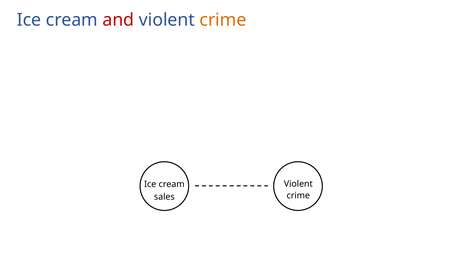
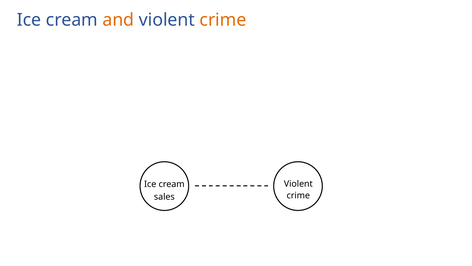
and colour: red -> orange
